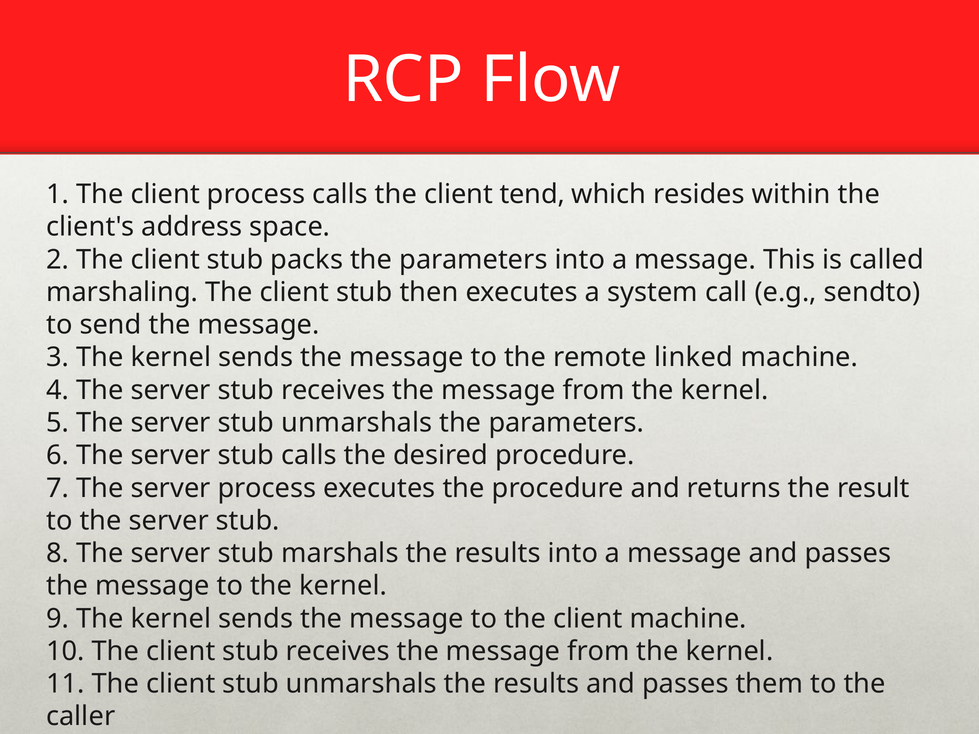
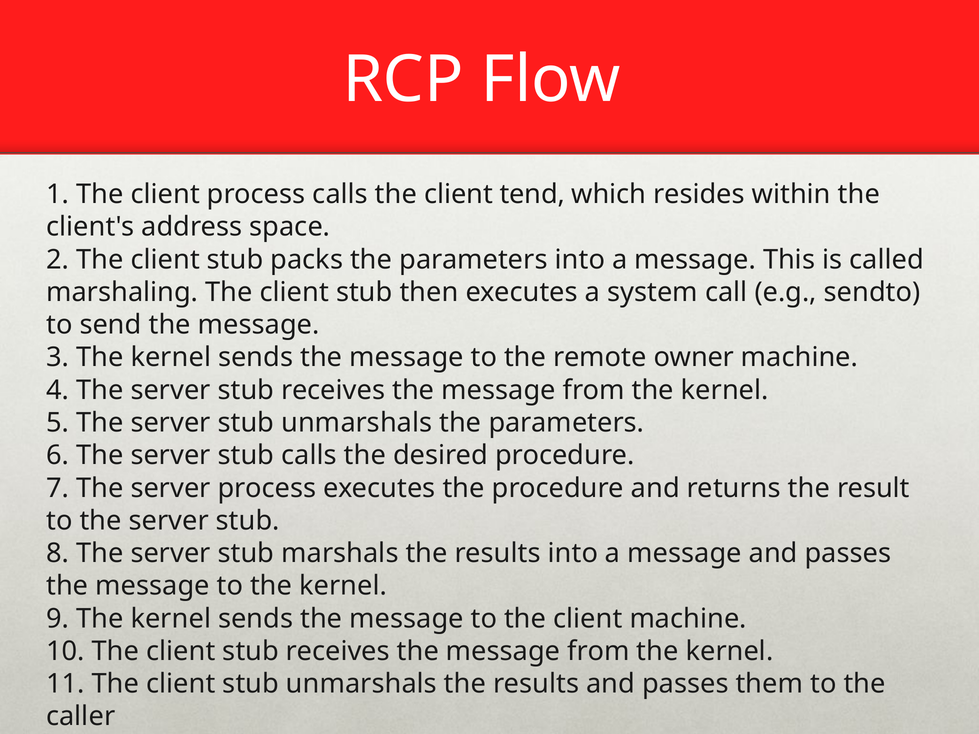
linked: linked -> owner
